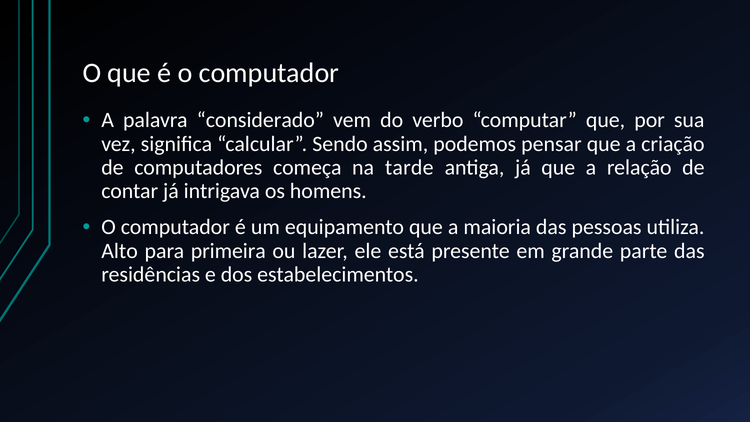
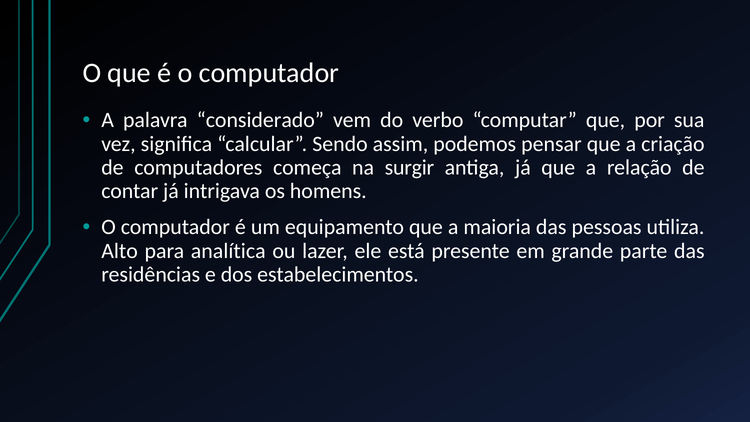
tarde: tarde -> surgir
primeira: primeira -> analítica
